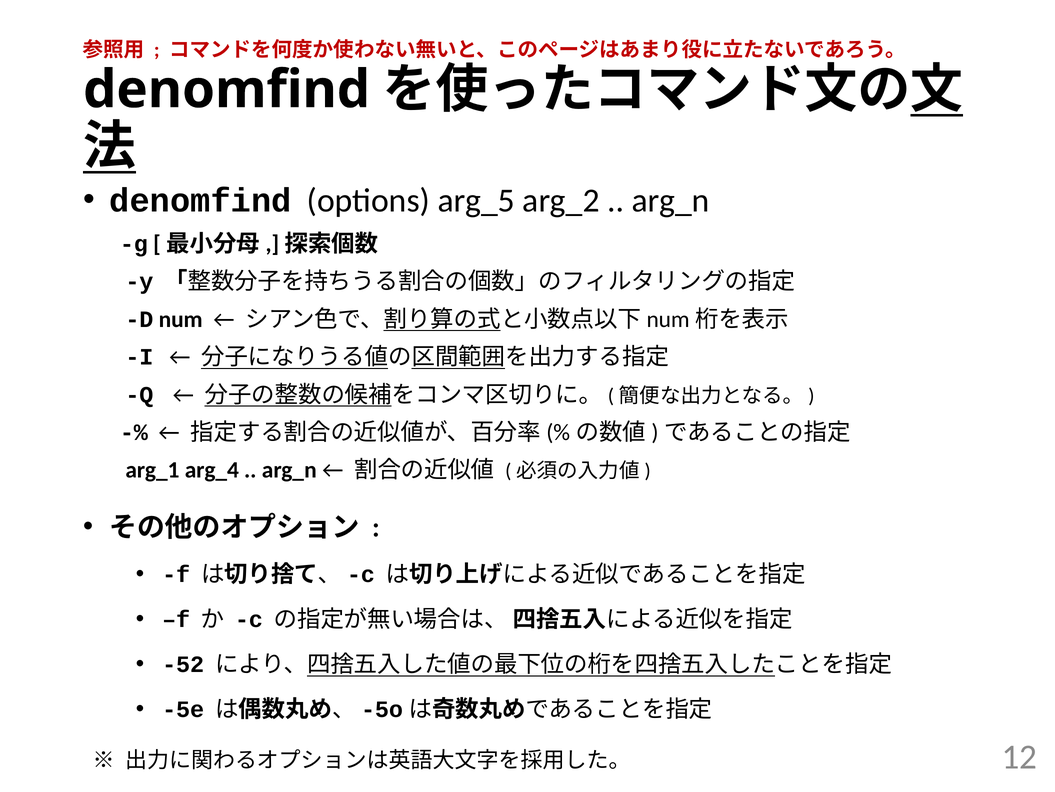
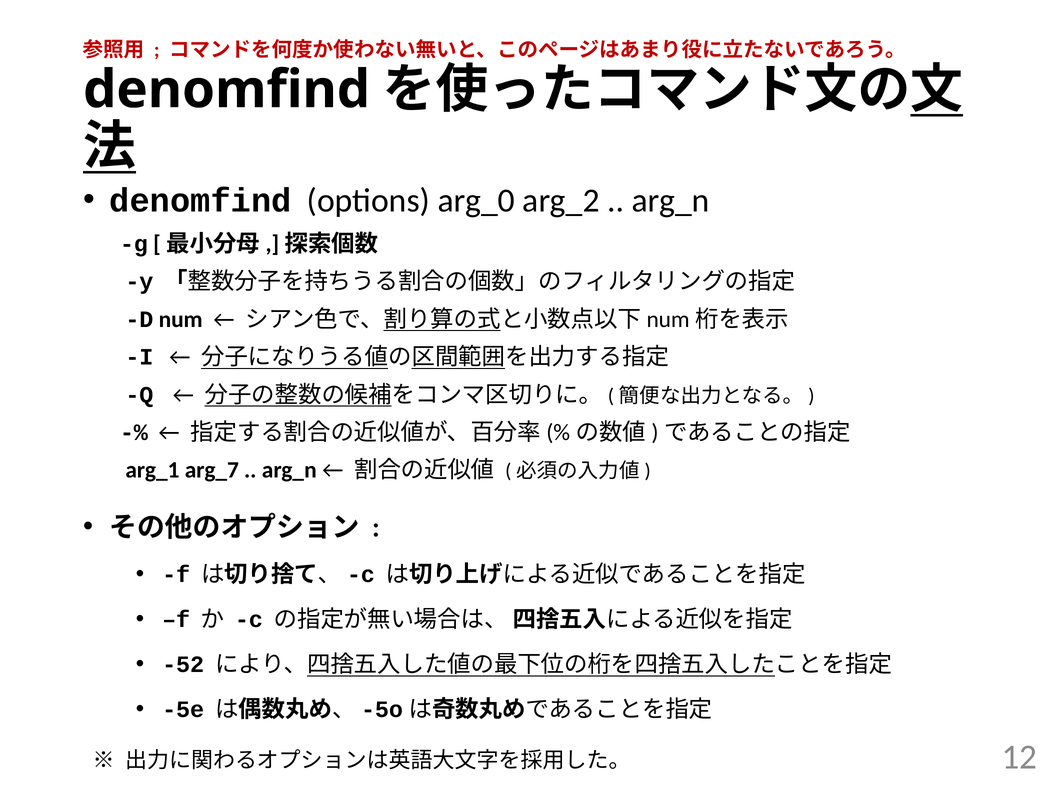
arg_5: arg_5 -> arg_0
arg_4: arg_4 -> arg_7
